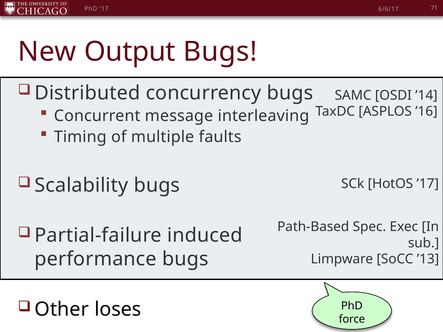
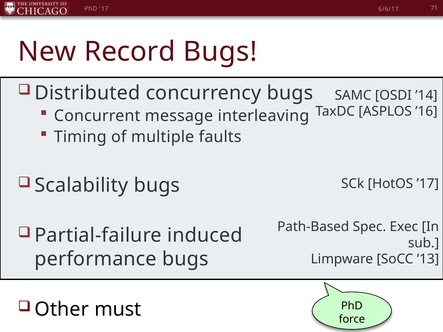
Output: Output -> Record
loses: loses -> must
